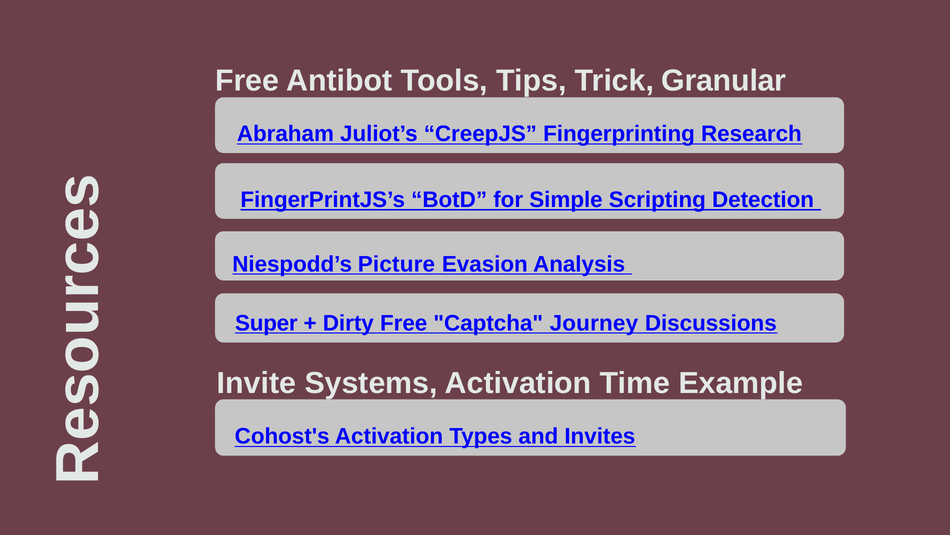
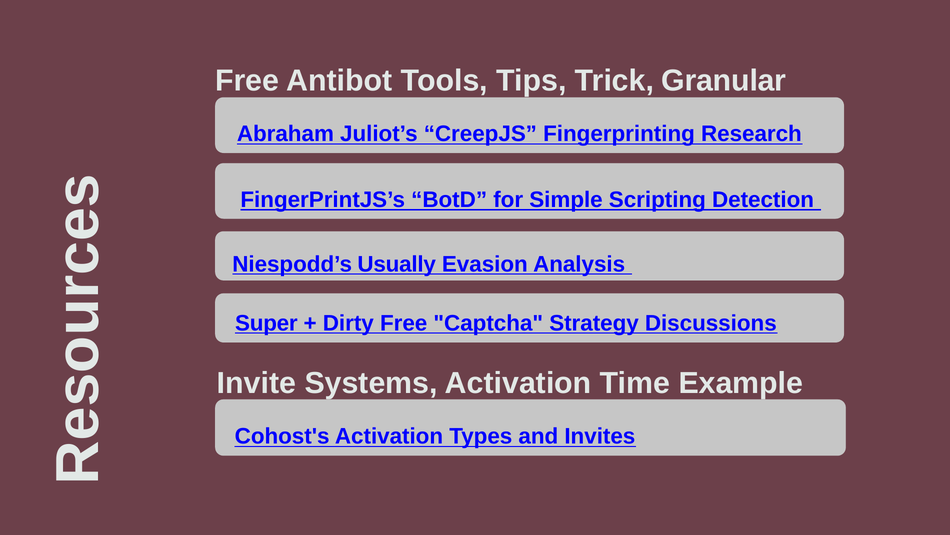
Picture: Picture -> Usually
Journey: Journey -> Strategy
